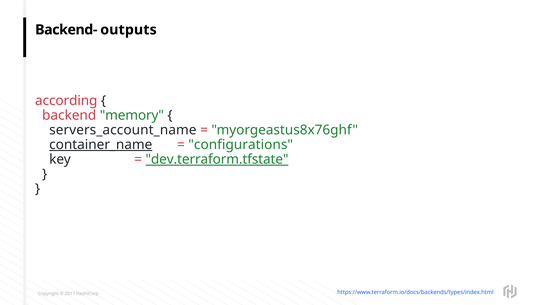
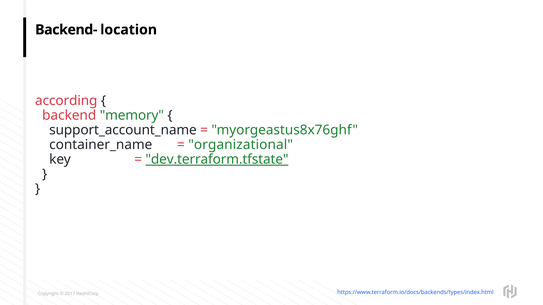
outputs: outputs -> location
servers_account_name: servers_account_name -> support_account_name
container_name underline: present -> none
configurations: configurations -> organizational
